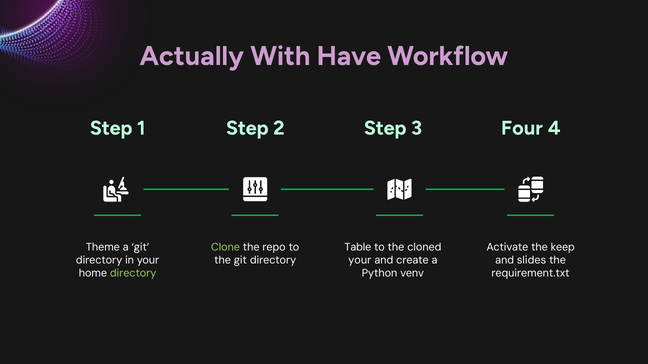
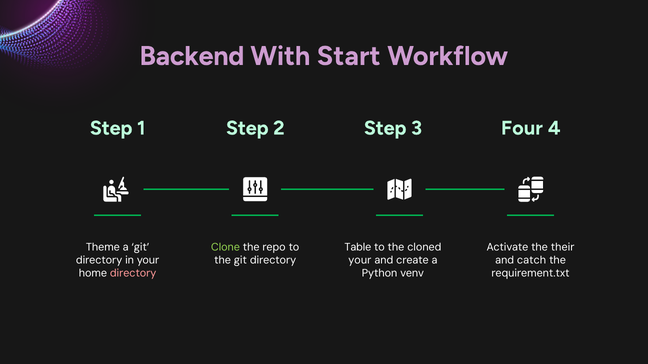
Actually: Actually -> Backend
Have: Have -> Start
keep: keep -> their
slides: slides -> catch
directory at (133, 273) colour: light green -> pink
